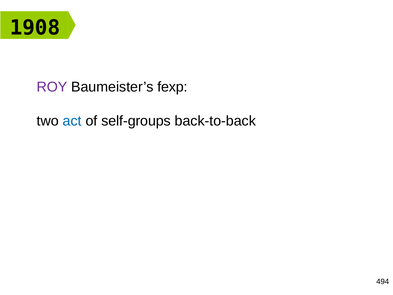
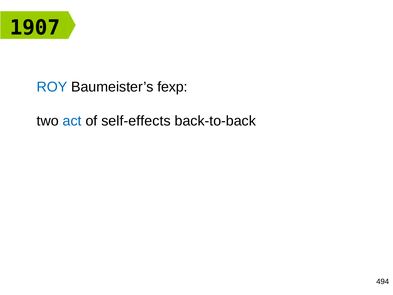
1908: 1908 -> 1907
ROY colour: purple -> blue
self-groups: self-groups -> self-effects
